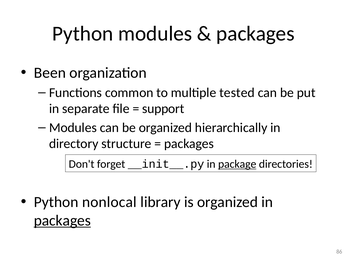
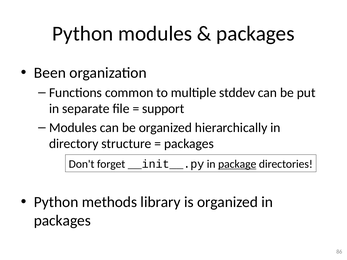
tested: tested -> stddev
nonlocal: nonlocal -> methods
packages at (62, 221) underline: present -> none
